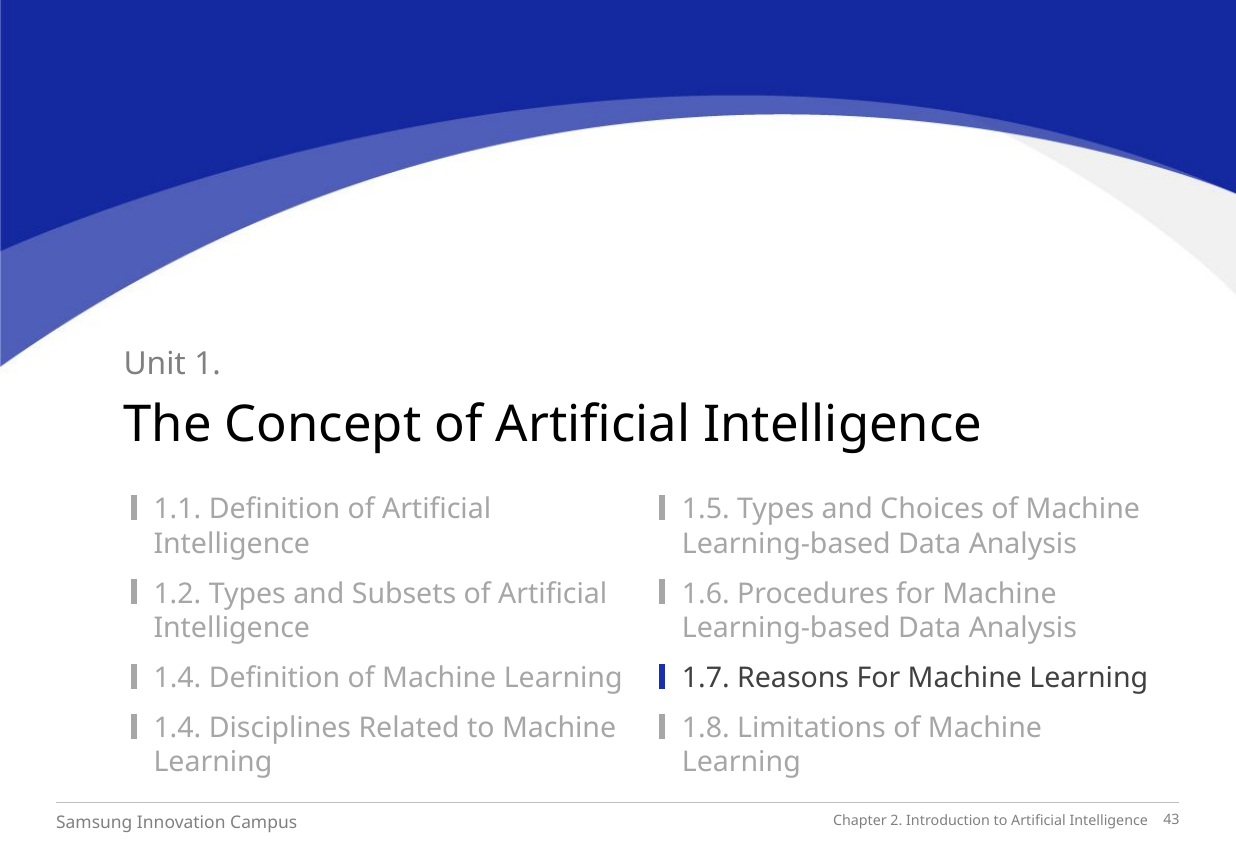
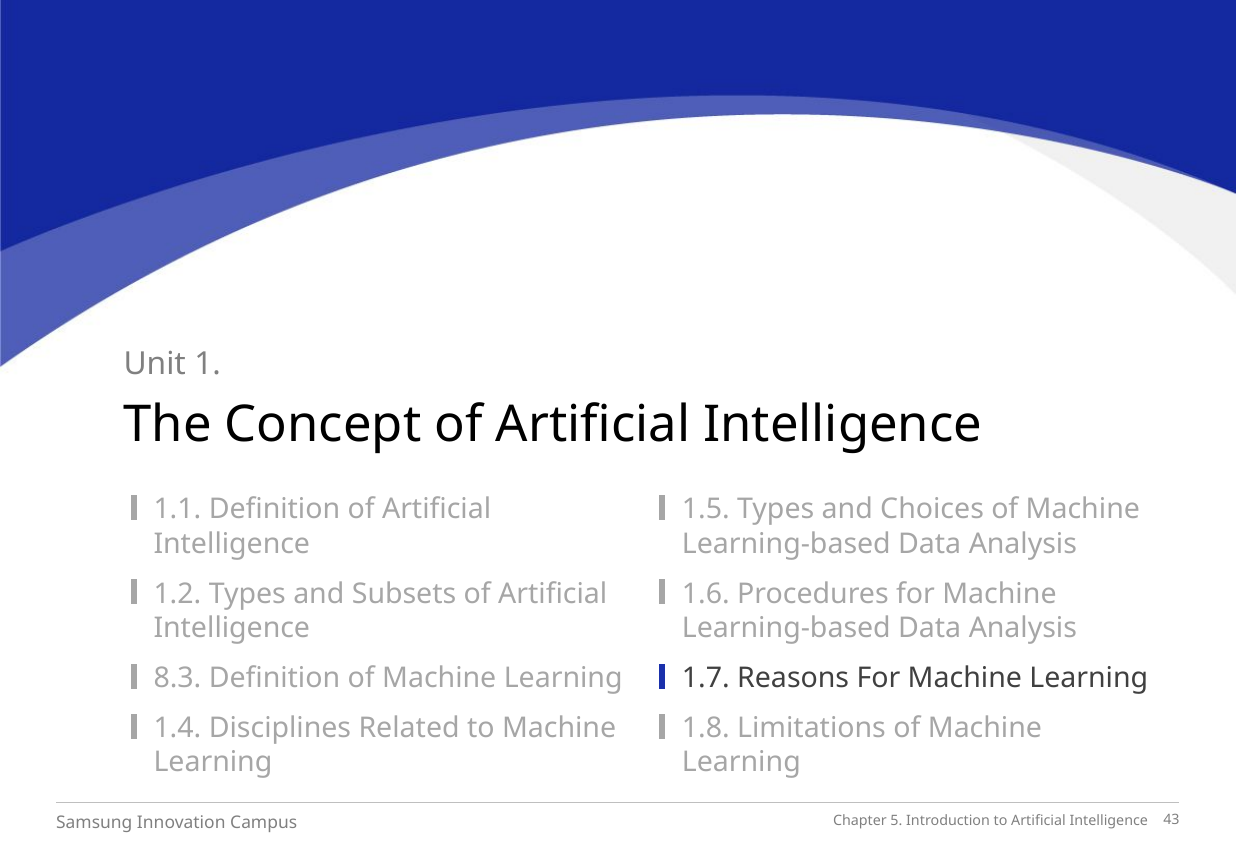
1.4 at (177, 678): 1.4 -> 8.3
2: 2 -> 5
